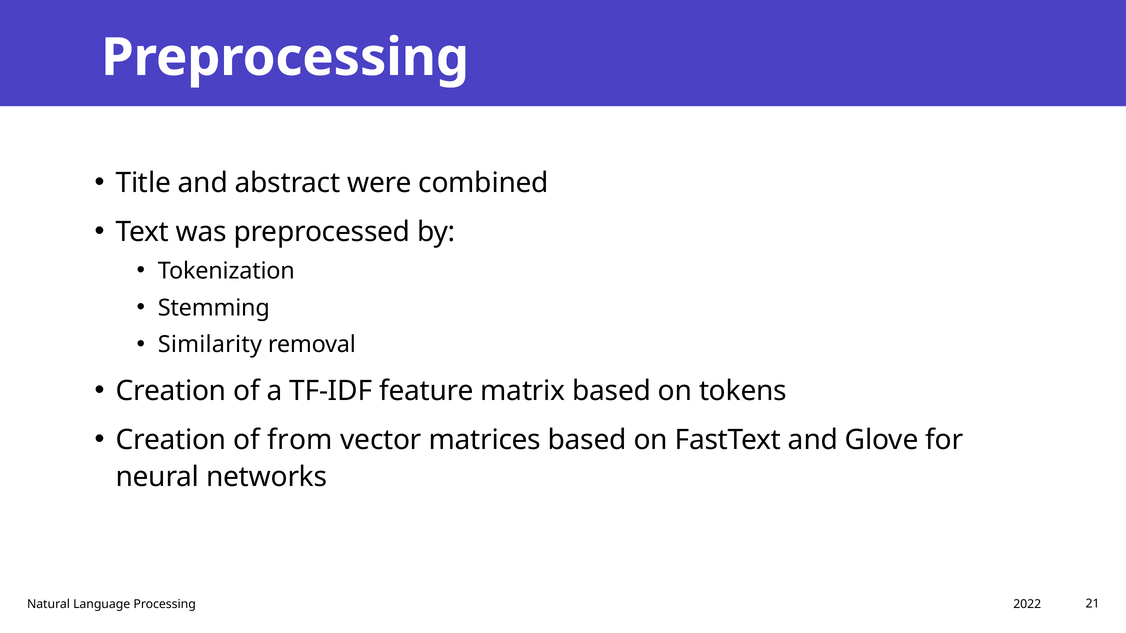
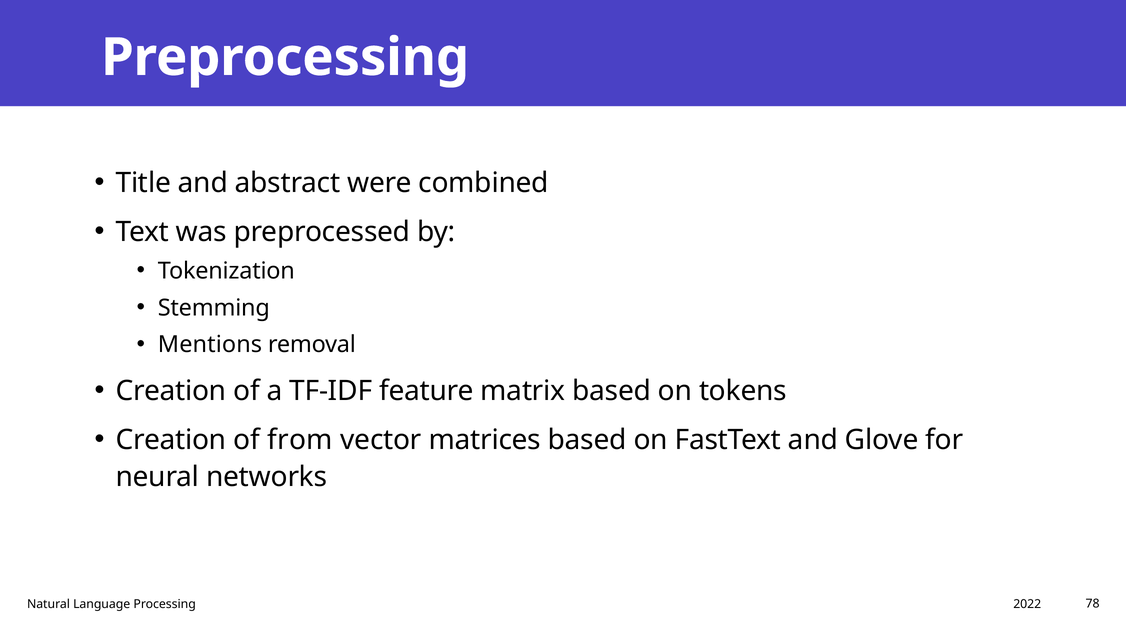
Similarity: Similarity -> Mentions
21: 21 -> 78
